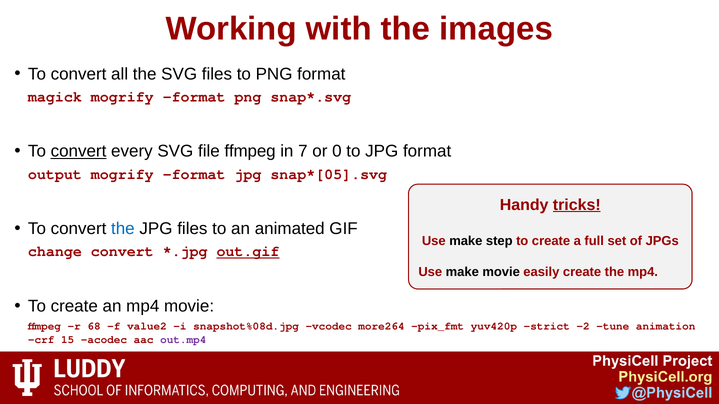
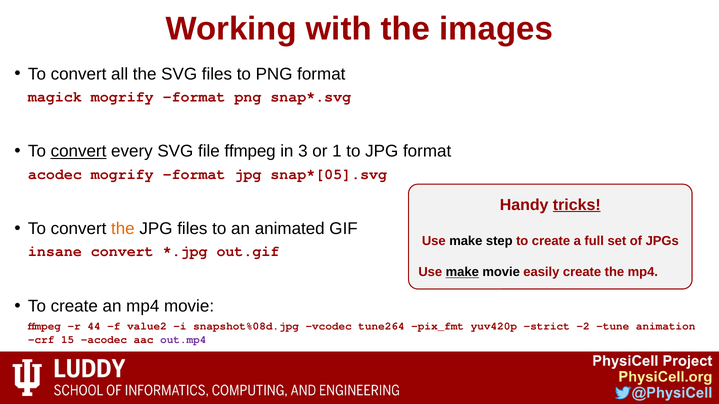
7: 7 -> 3
0: 0 -> 1
output at (55, 174): output -> acodec
the at (123, 229) colour: blue -> orange
change: change -> insane
out.gif underline: present -> none
make at (462, 272) underline: none -> present
68: 68 -> 44
more264: more264 -> tune264
